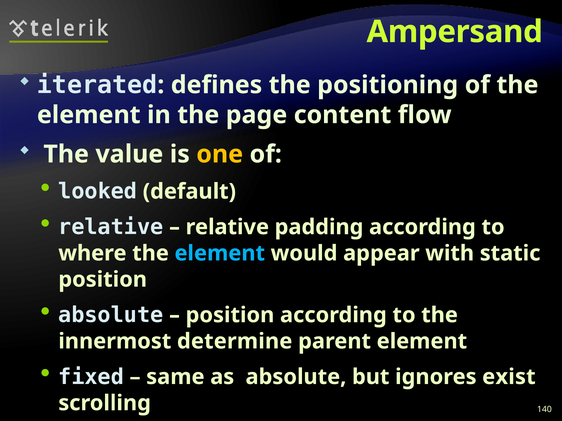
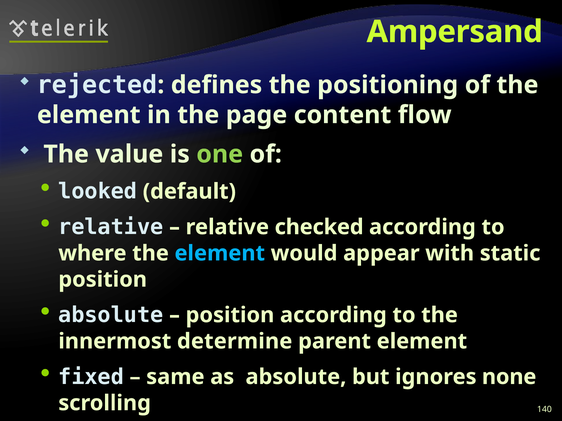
iterated: iterated -> rejected
one colour: yellow -> light green
padding: padding -> checked
exist: exist -> none
